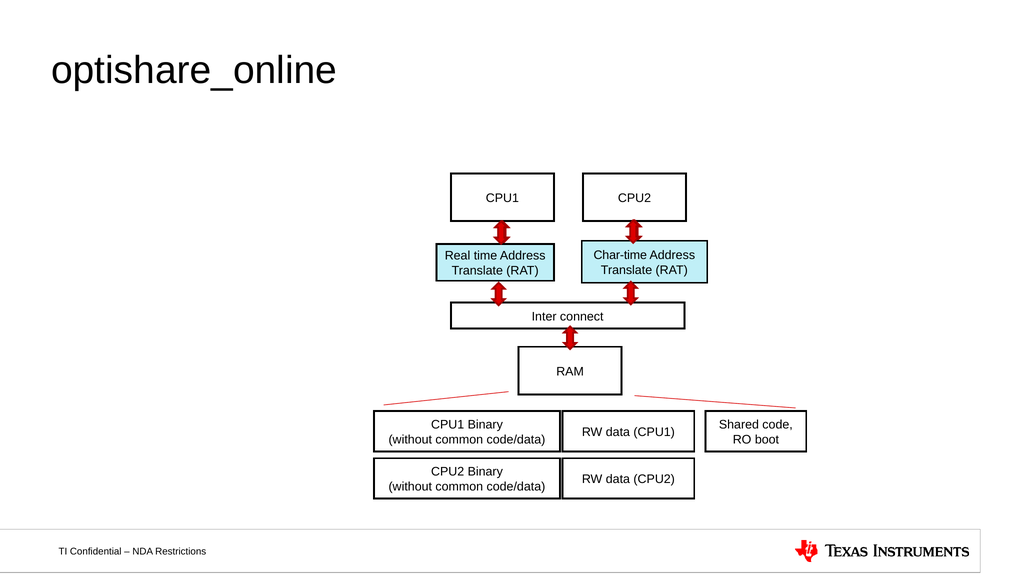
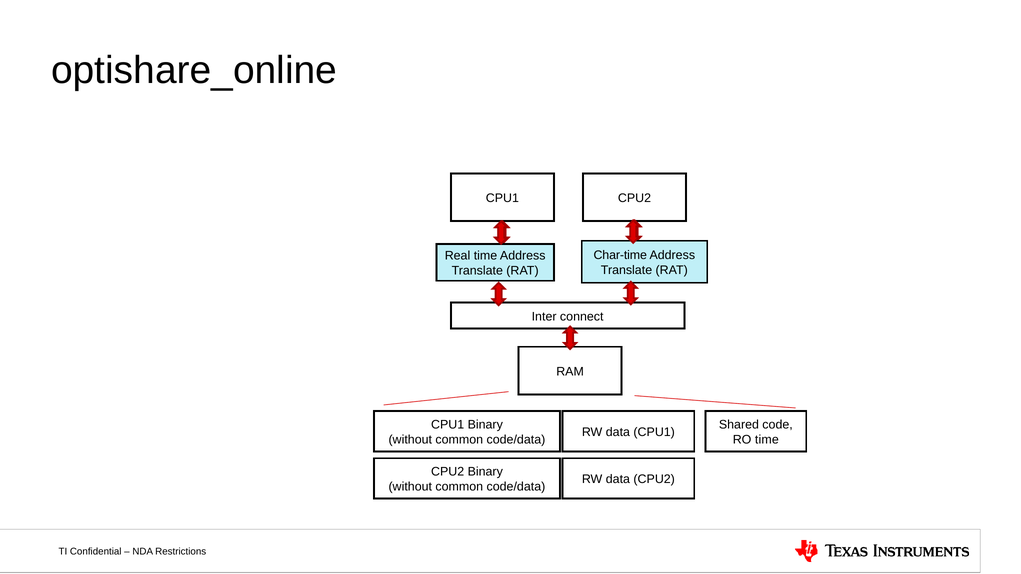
RO boot: boot -> time
